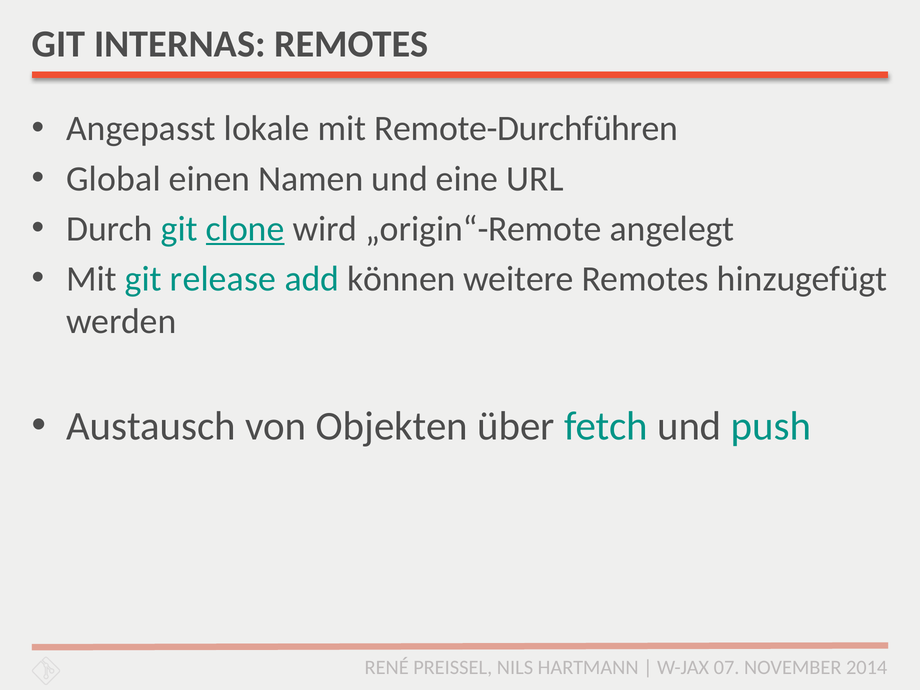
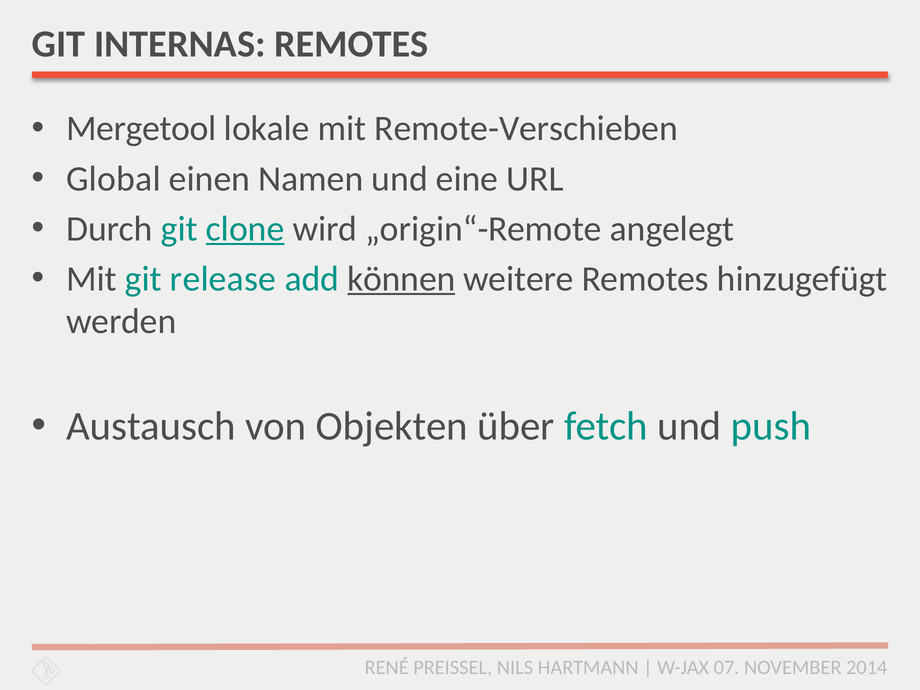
Angepasst: Angepasst -> Mergetool
Remote-Durchführen: Remote-Durchführen -> Remote-Verschieben
können underline: none -> present
